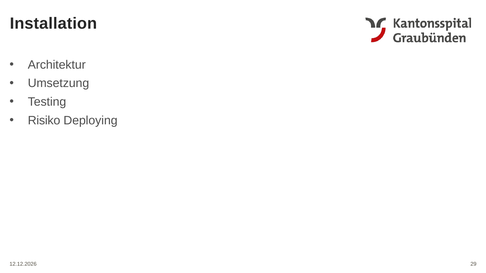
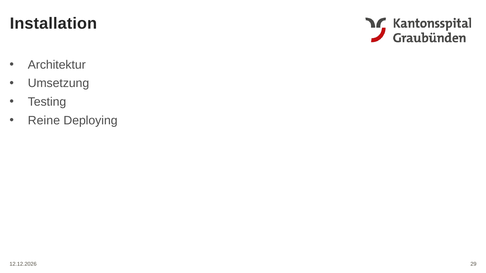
Risiko: Risiko -> Reine
